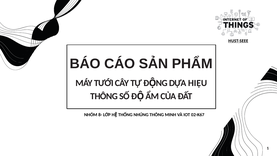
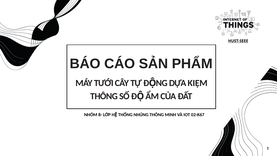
HIỆU: HIỆU -> KIỆM
